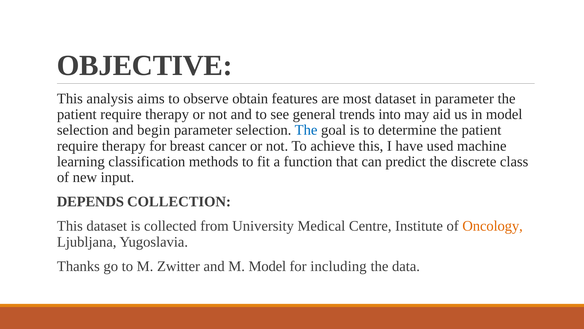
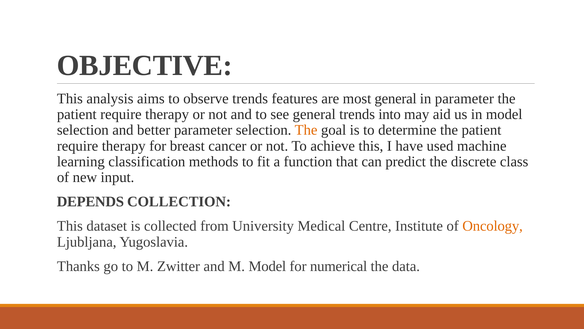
observe obtain: obtain -> trends
most dataset: dataset -> general
begin: begin -> better
The at (306, 130) colour: blue -> orange
including: including -> numerical
